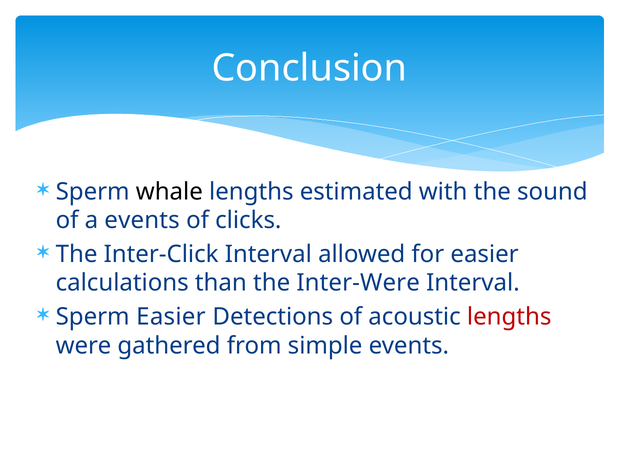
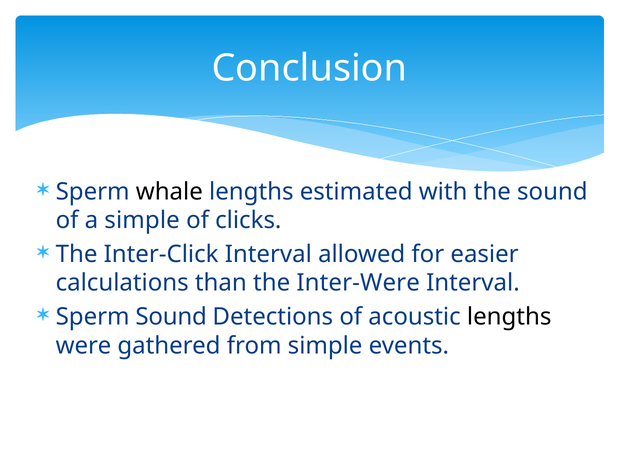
a events: events -> simple
Sperm Easier: Easier -> Sound
lengths at (509, 316) colour: red -> black
